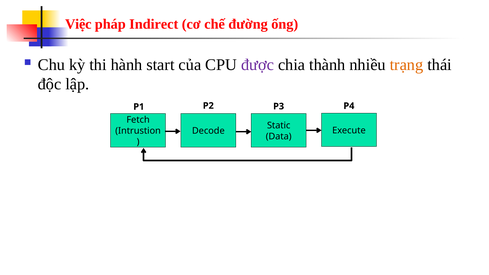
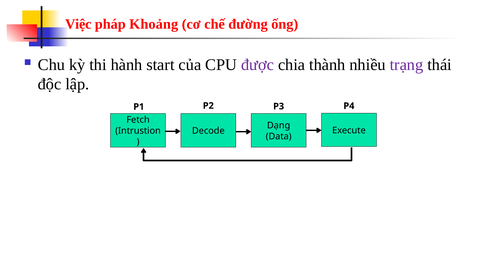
Indirect: Indirect -> Khoảng
trạng colour: orange -> purple
Static: Static -> Dạng
